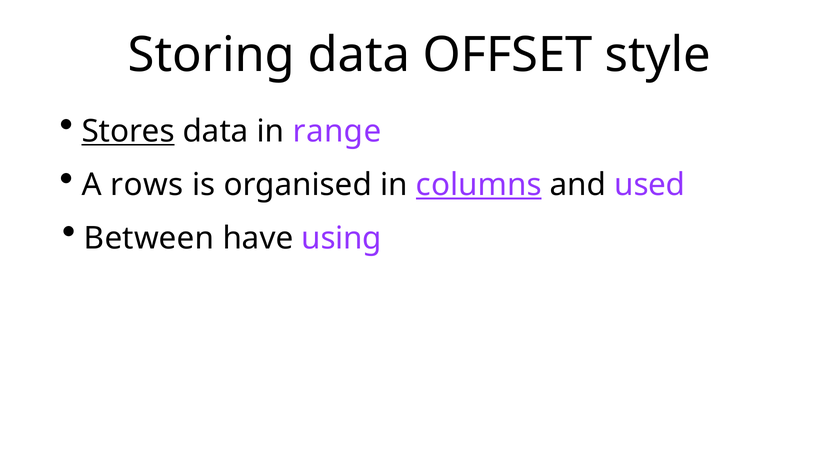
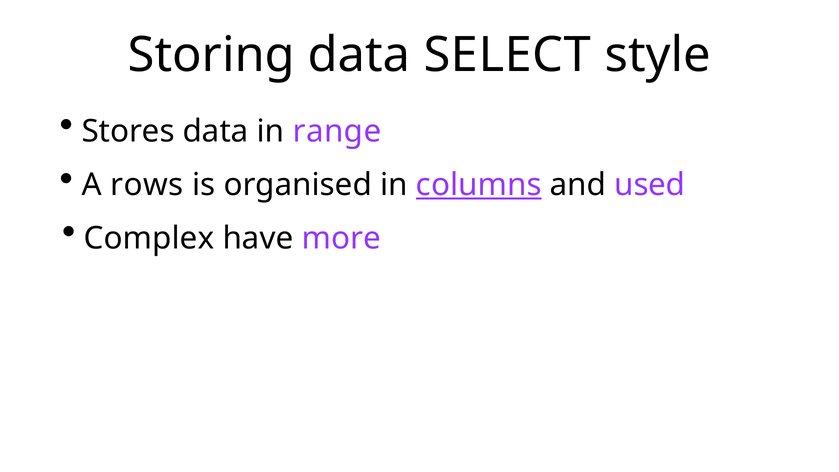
OFFSET: OFFSET -> SELECT
Stores underline: present -> none
Between: Between -> Complex
using: using -> more
